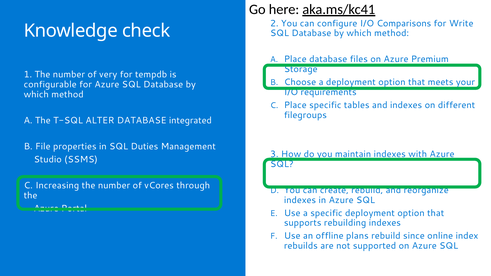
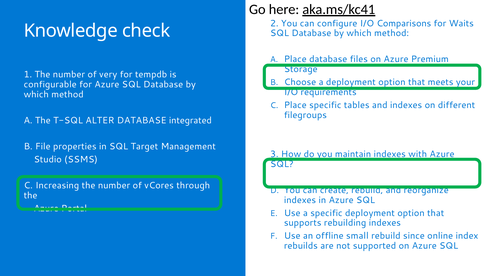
Write: Write -> Waits
Duties: Duties -> Target
plans: plans -> small
